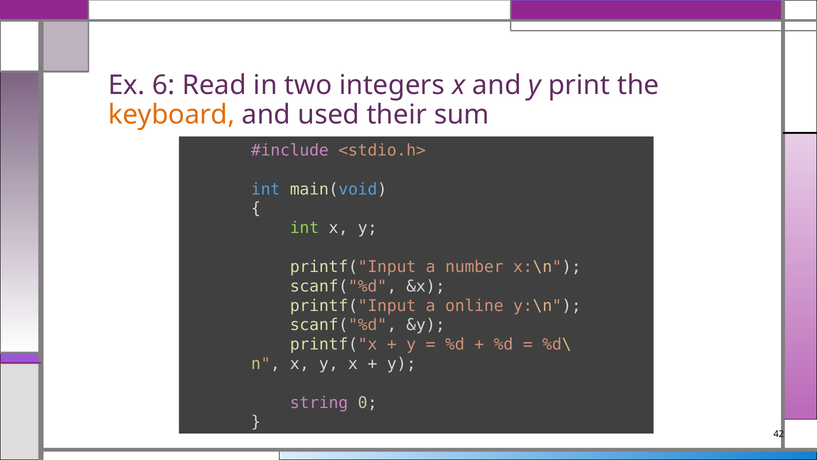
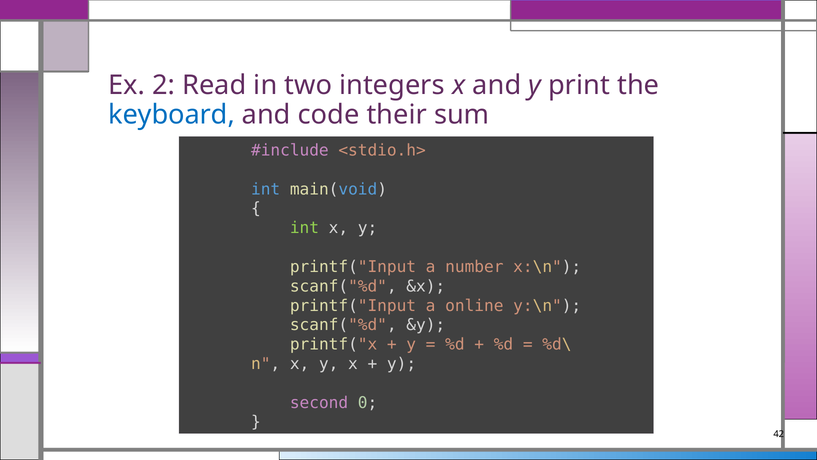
6: 6 -> 2
keyboard colour: orange -> blue
used: used -> code
string: string -> second
